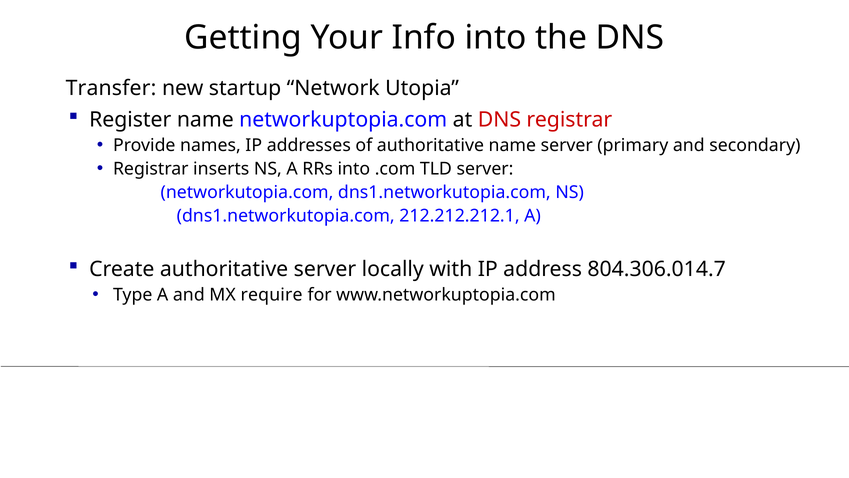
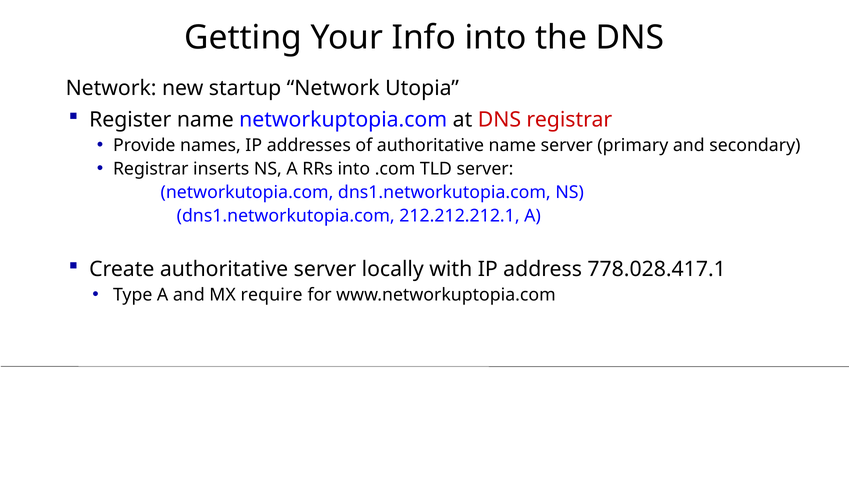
Transfer at (111, 88): Transfer -> Network
804.306.014.7: 804.306.014.7 -> 778.028.417.1
